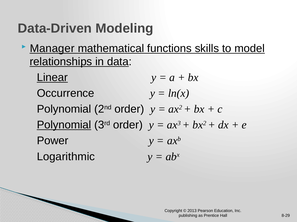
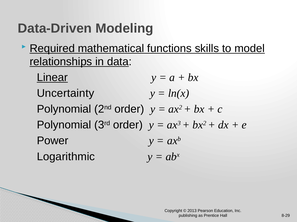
Manager: Manager -> Required
Occurrence: Occurrence -> Uncertainty
Polynomial at (64, 125) underline: present -> none
